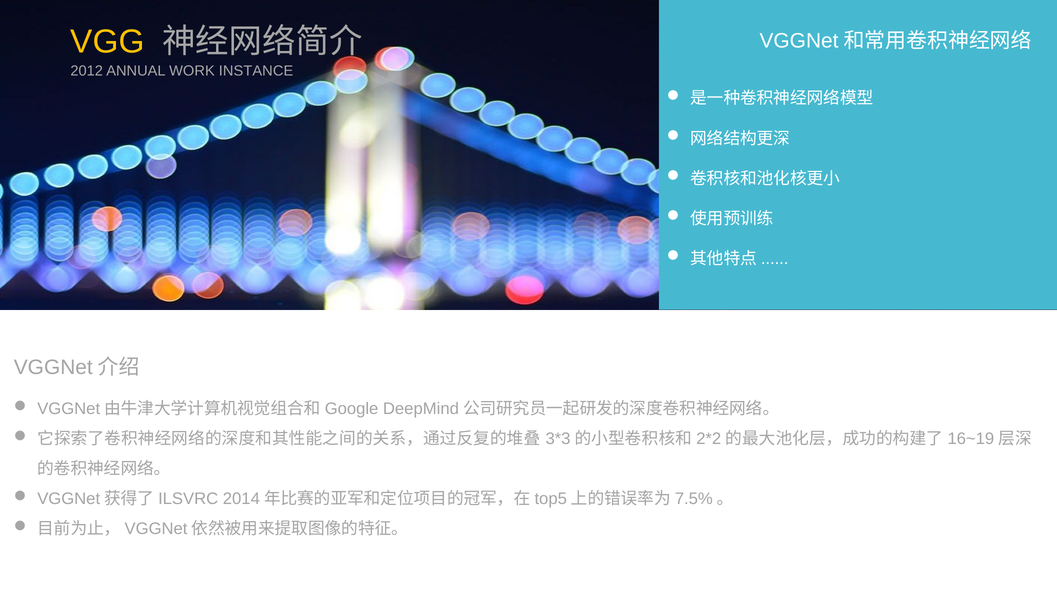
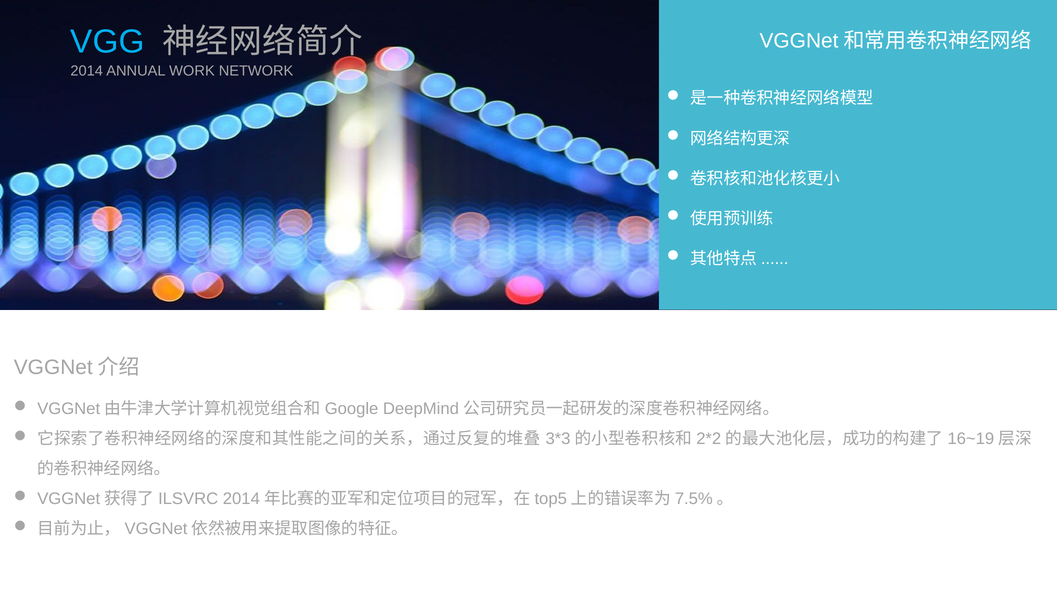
VGG colour: yellow -> light blue
2012: 2012 -> 2014
INSTANCE: INSTANCE -> NETWORK
